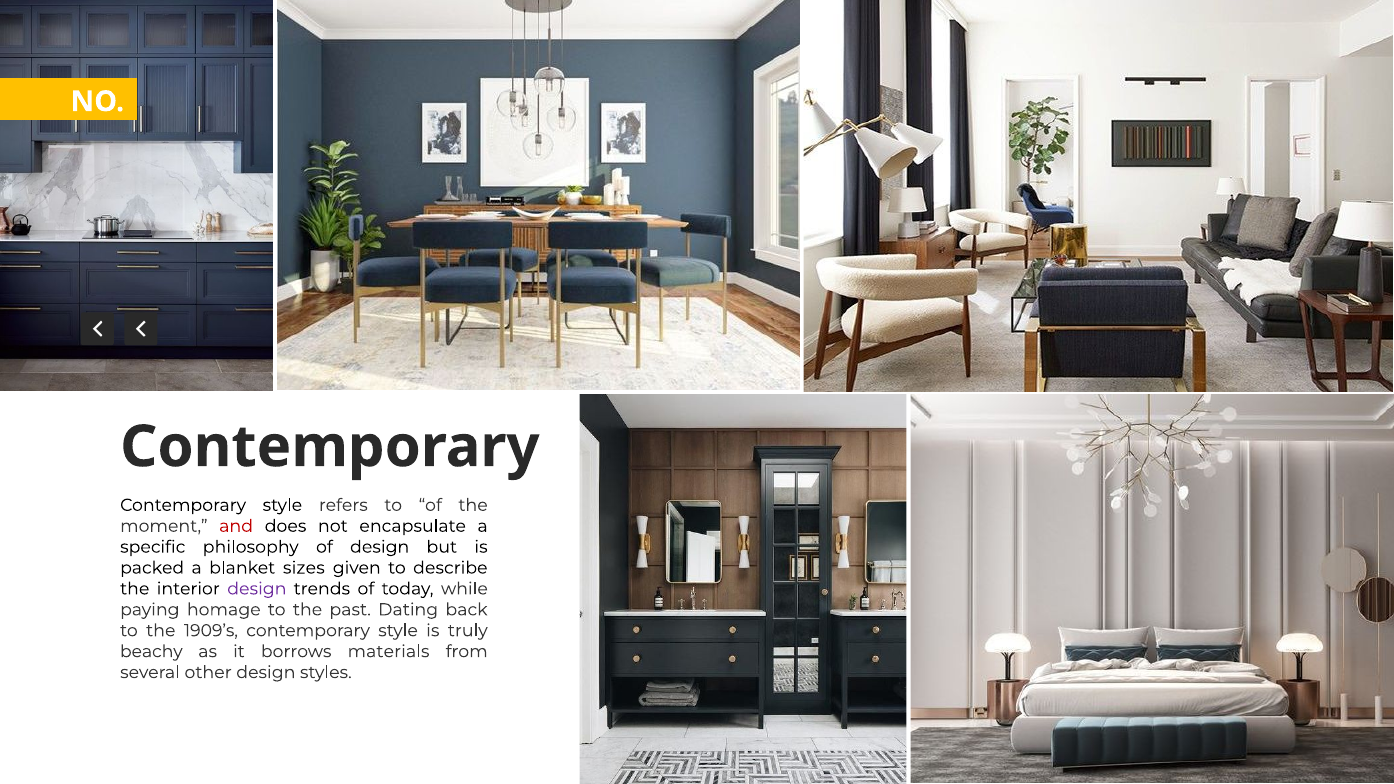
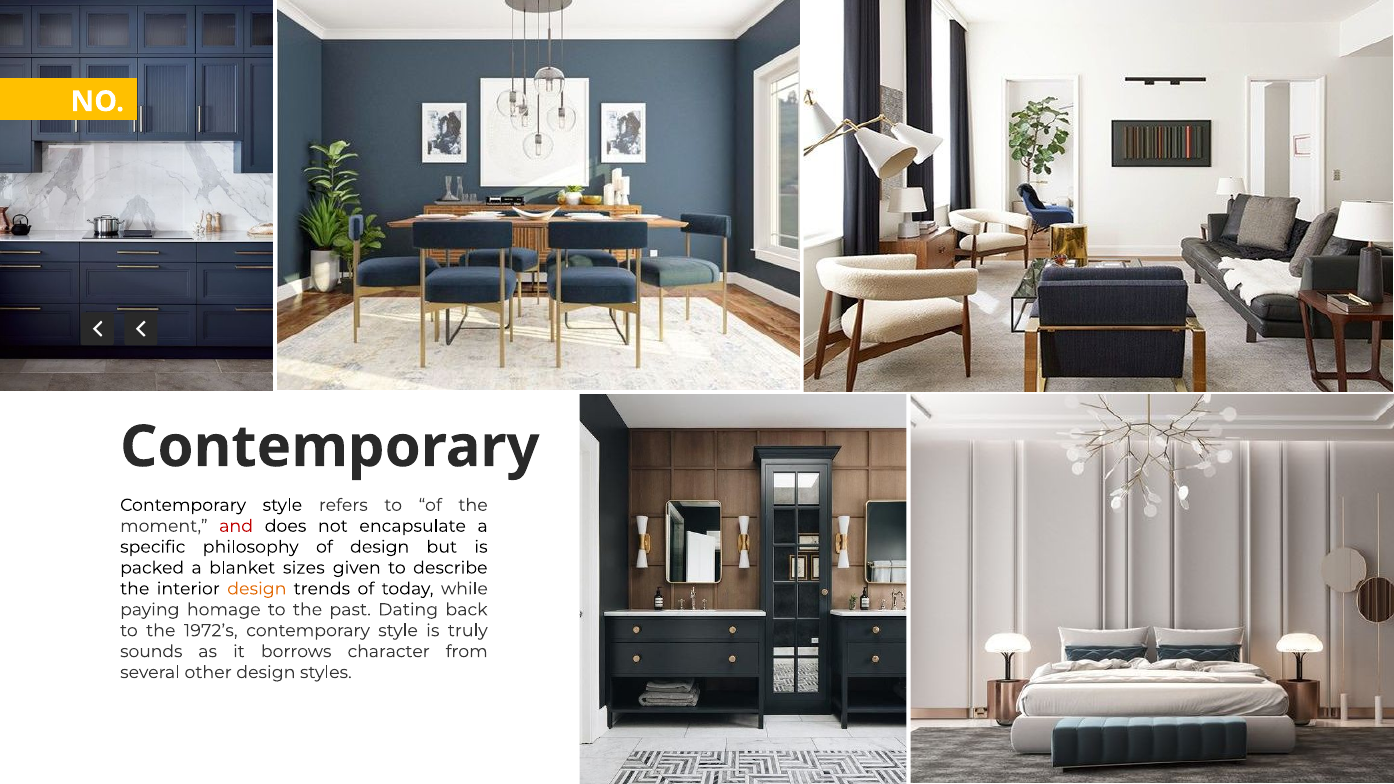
design at (257, 589) colour: purple -> orange
1909’s: 1909’s -> 1972’s
beachy: beachy -> sounds
materials: materials -> character
